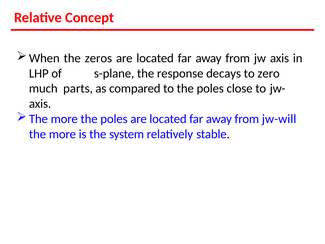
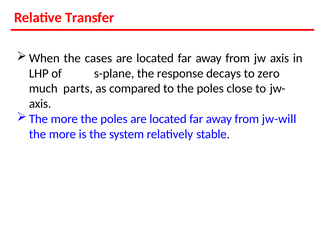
Concept: Concept -> Transfer
zeros: zeros -> cases
